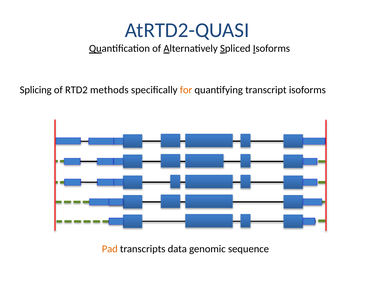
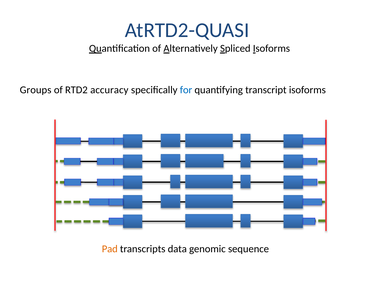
Splicing: Splicing -> Groups
methods: methods -> accuracy
for colour: orange -> blue
